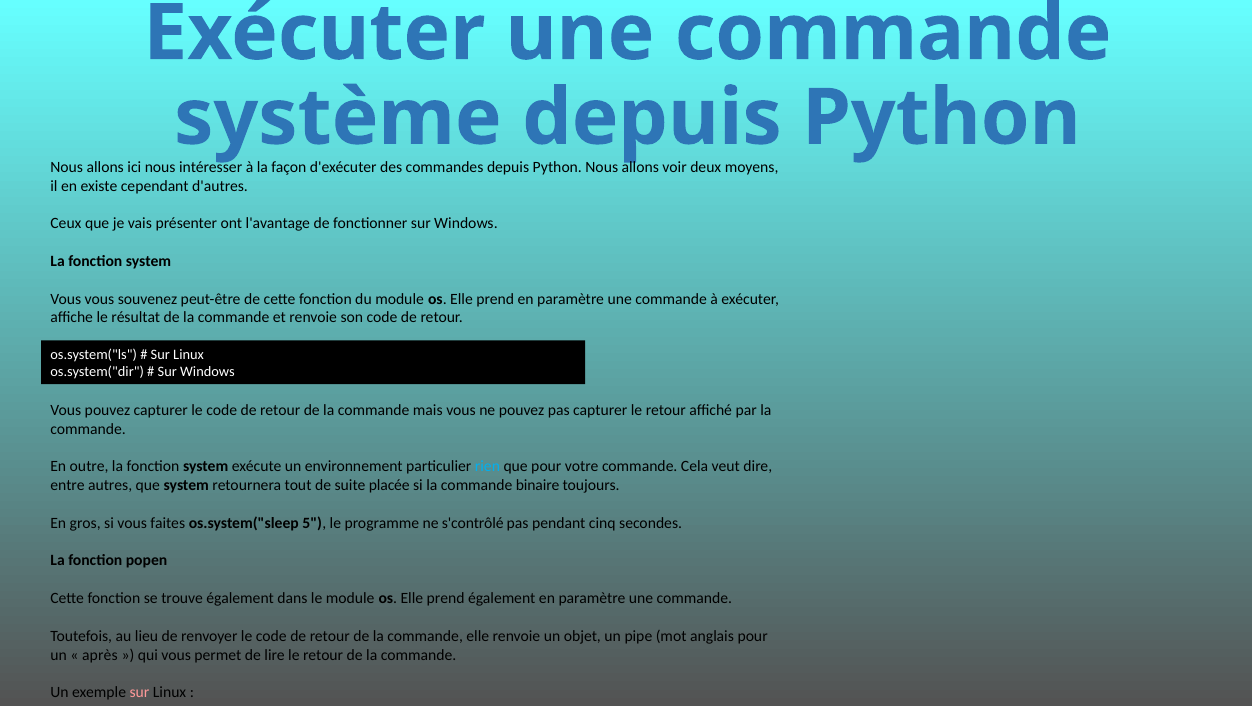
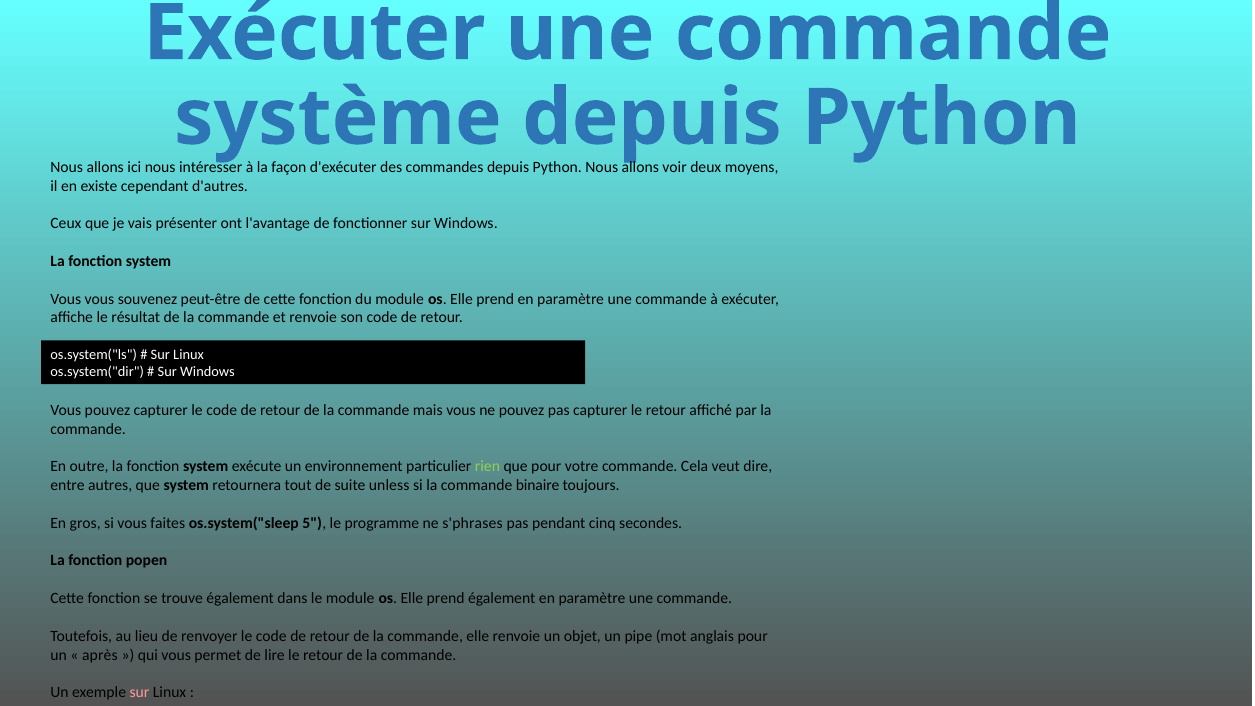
rien colour: light blue -> light green
placée: placée -> unless
s'contrôlé: s'contrôlé -> s'phrases
